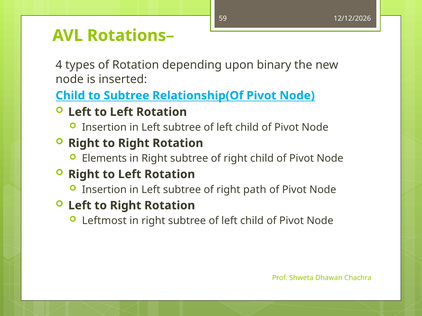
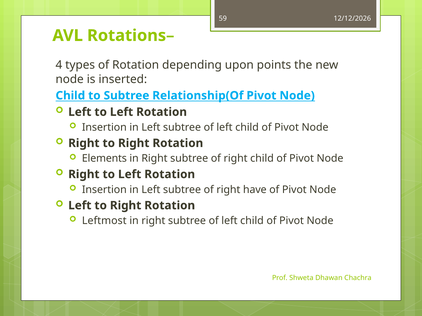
binary: binary -> points
path: path -> have
